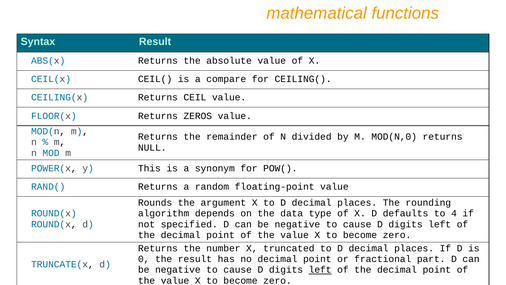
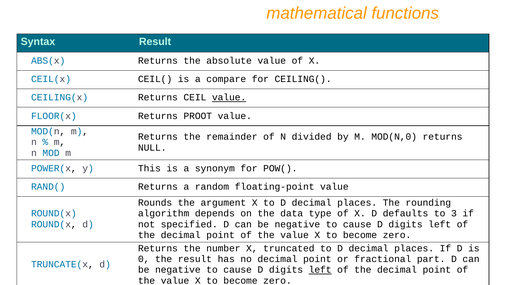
value at (229, 97) underline: none -> present
ZEROS: ZEROS -> PROOT
4: 4 -> 3
